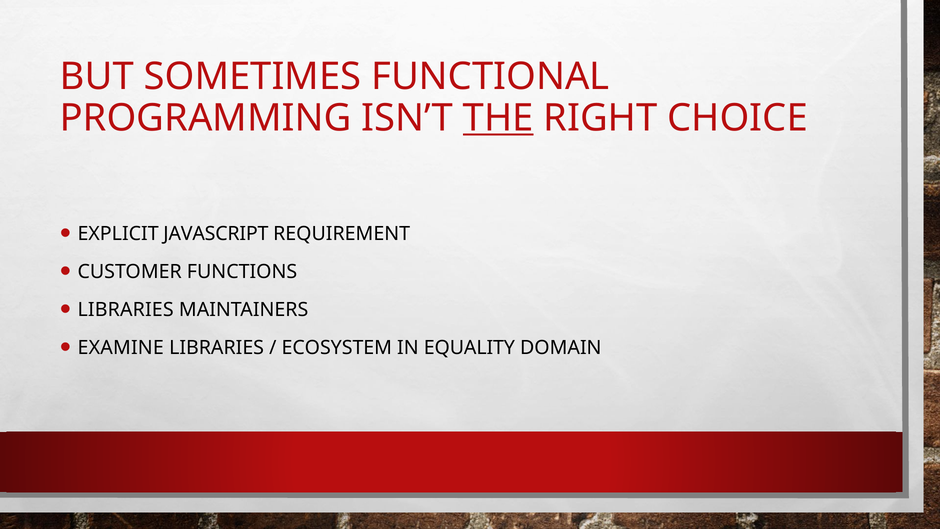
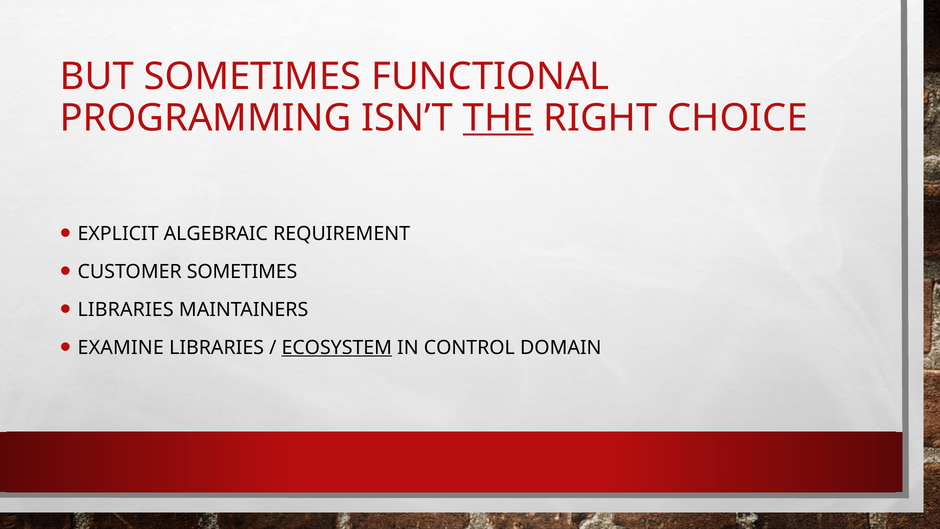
JAVASCRIPT: JAVASCRIPT -> ALGEBRAIC
CUSTOMER FUNCTIONS: FUNCTIONS -> SOMETIMES
ECOSYSTEM underline: none -> present
EQUALITY: EQUALITY -> CONTROL
